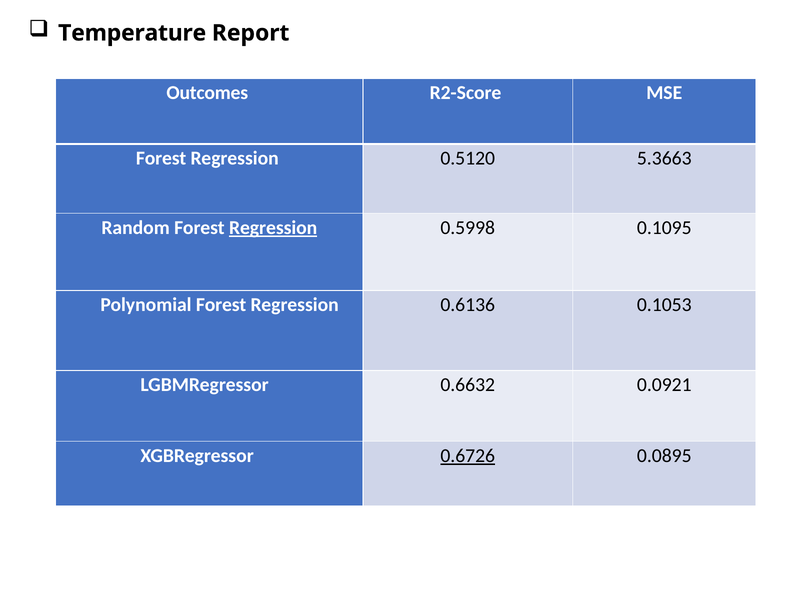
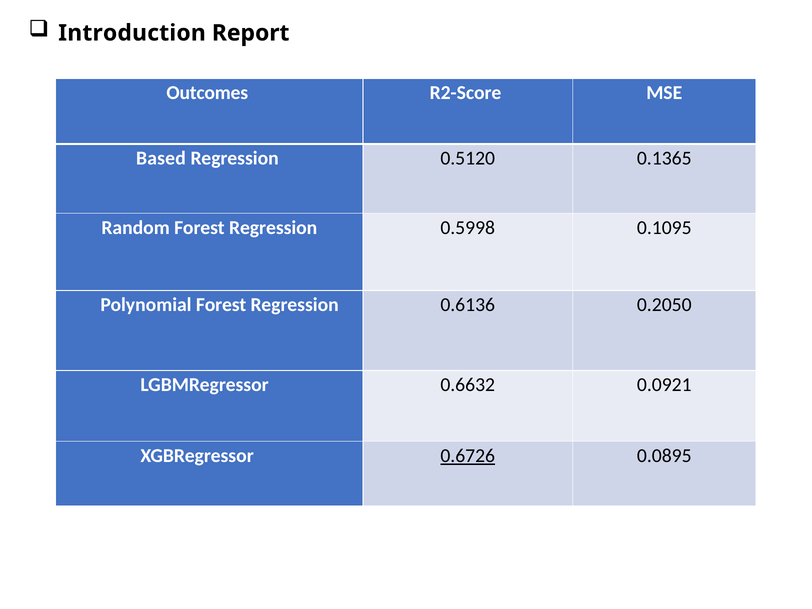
Temperature: Temperature -> Introduction
Forest at (161, 158): Forest -> Based
5.3663: 5.3663 -> 0.1365
Regression at (273, 228) underline: present -> none
0.1053: 0.1053 -> 0.2050
